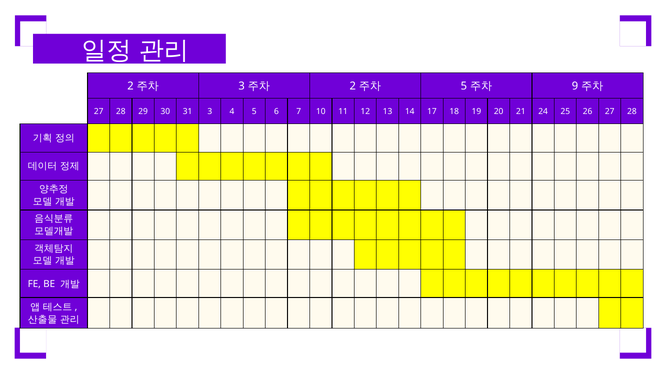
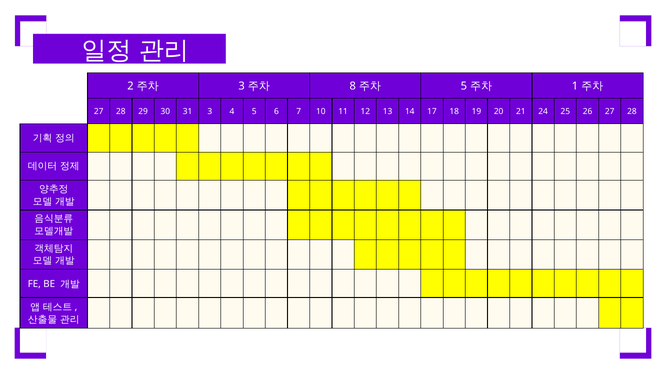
2 at (353, 86): 2 -> 8
9: 9 -> 1
